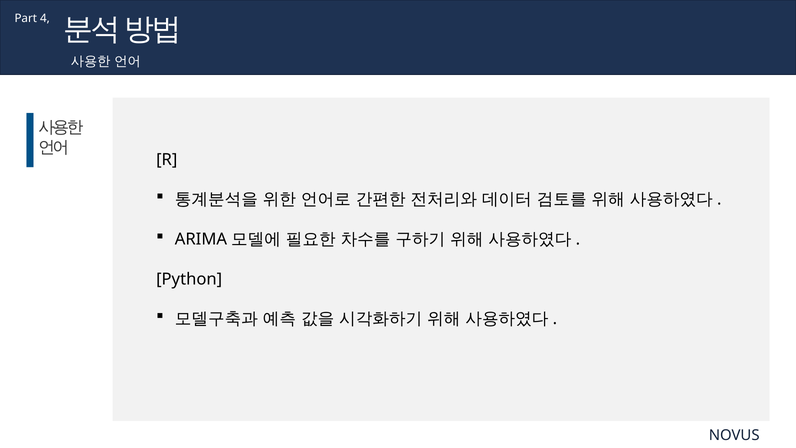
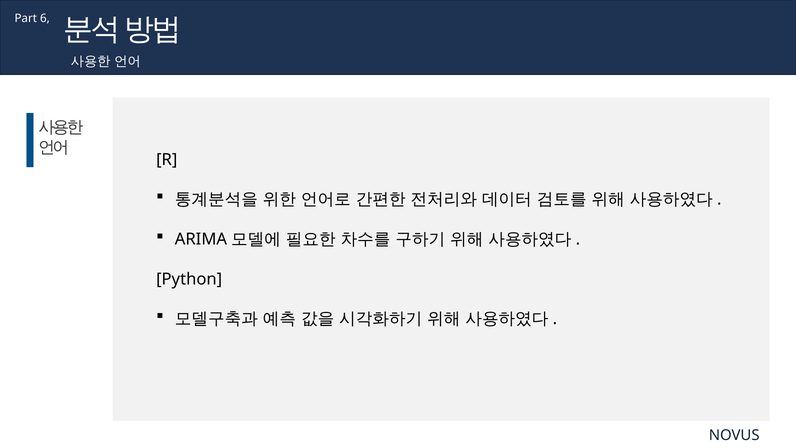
4: 4 -> 6
